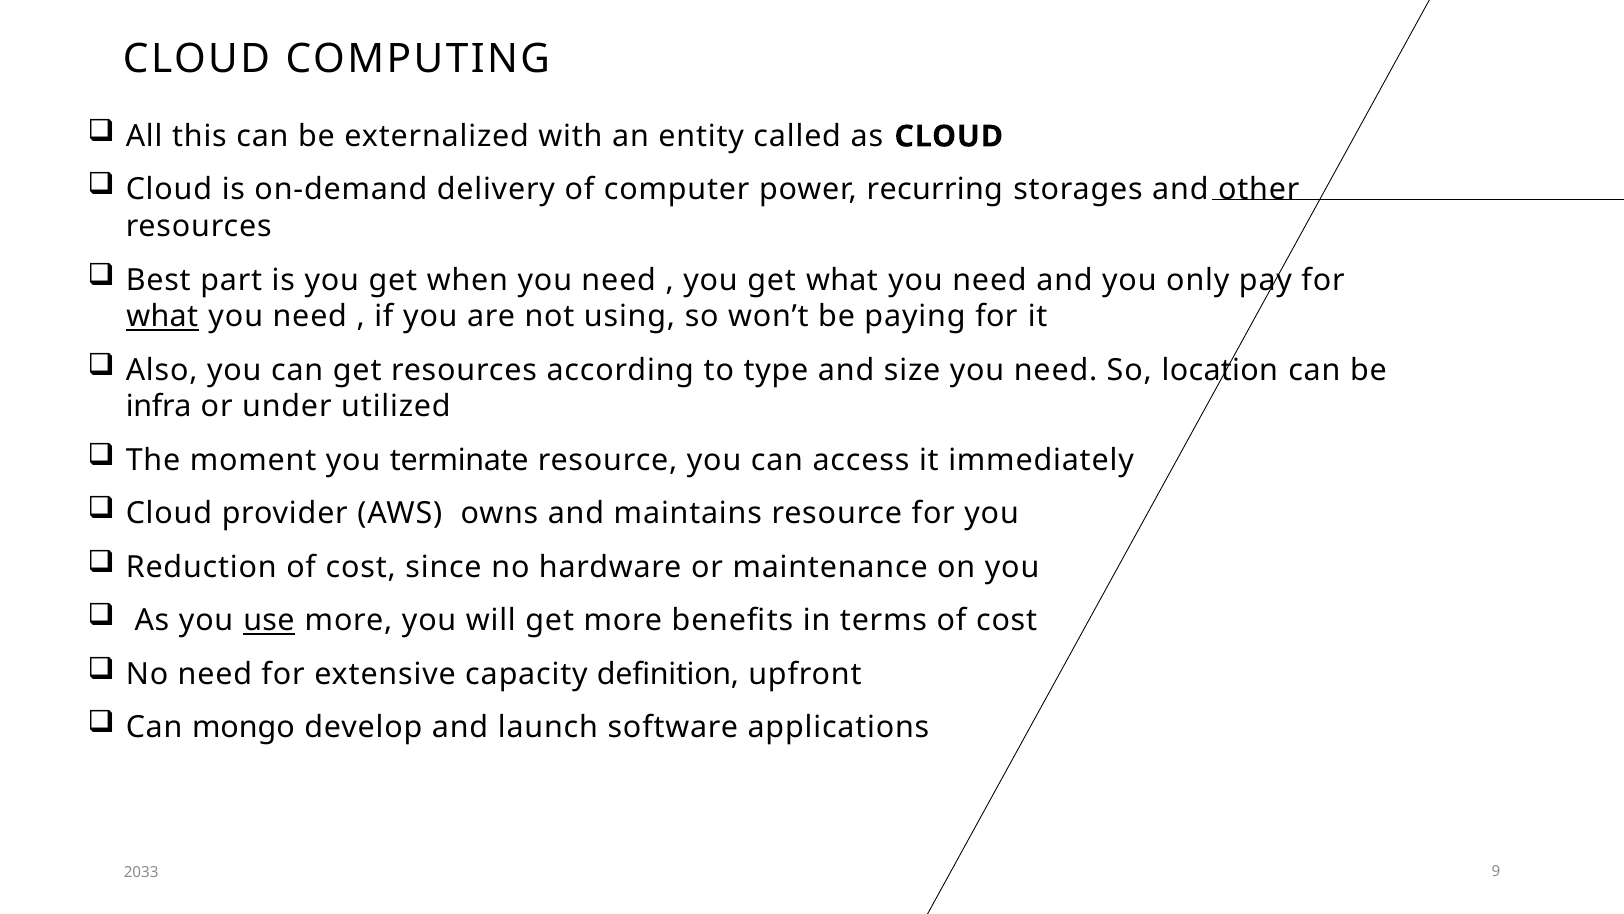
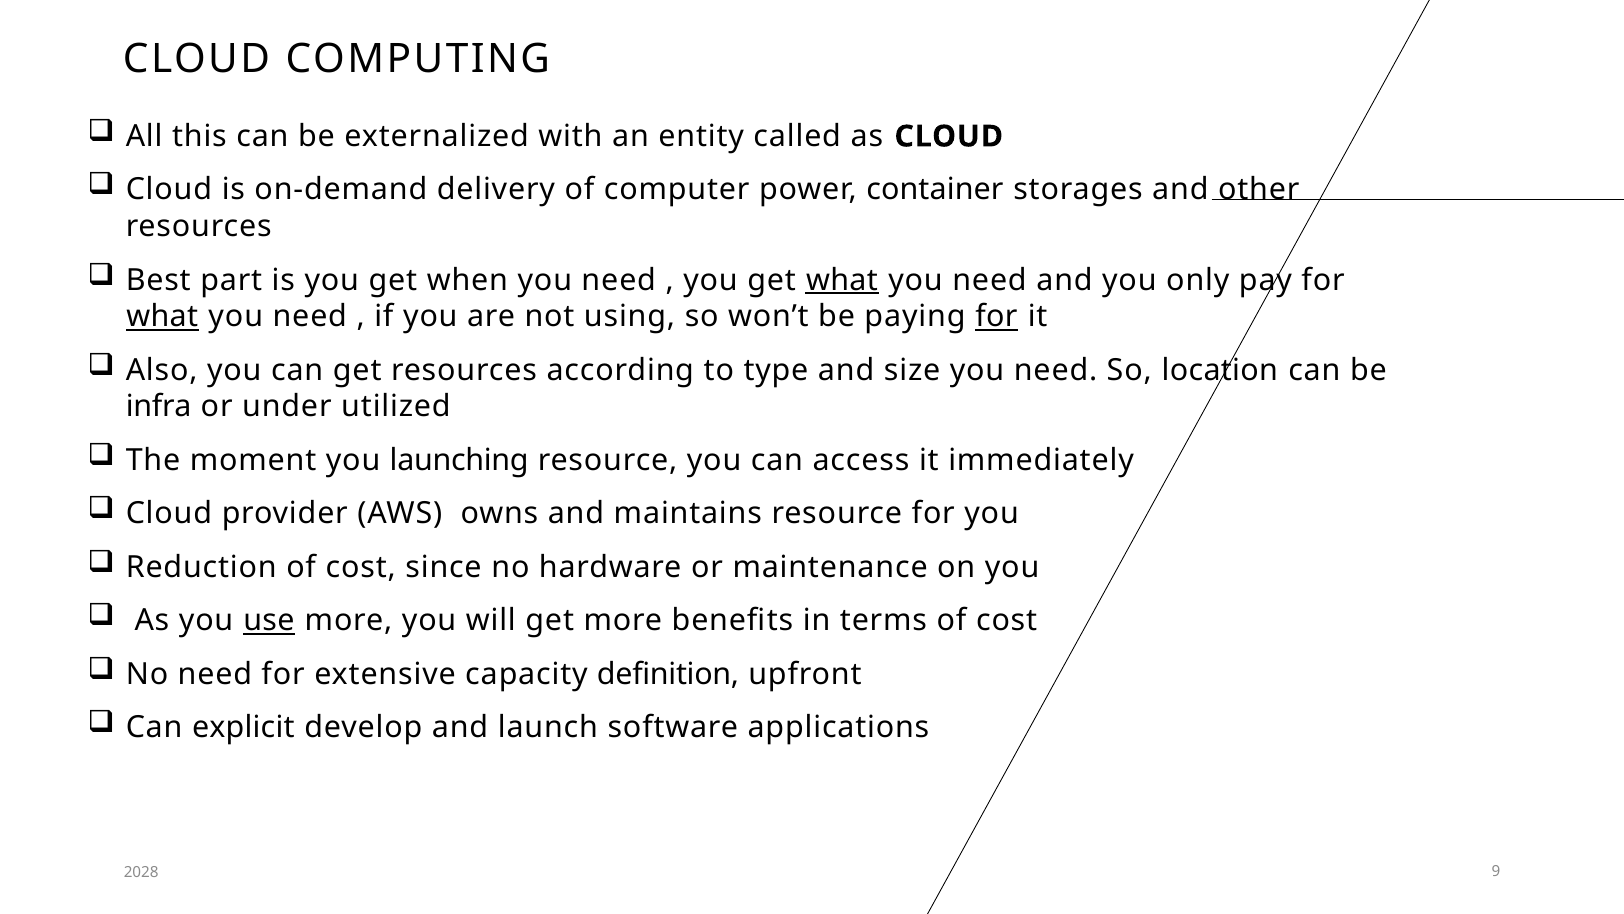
recurring: recurring -> container
what at (842, 280) underline: none -> present
for at (997, 316) underline: none -> present
terminate: terminate -> launching
mongo: mongo -> explicit
2033: 2033 -> 2028
